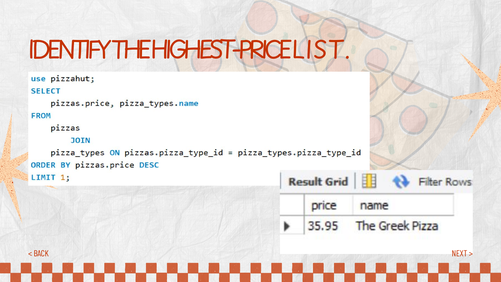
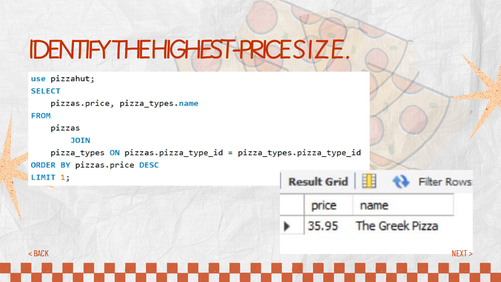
LIST: LIST -> SIZE
